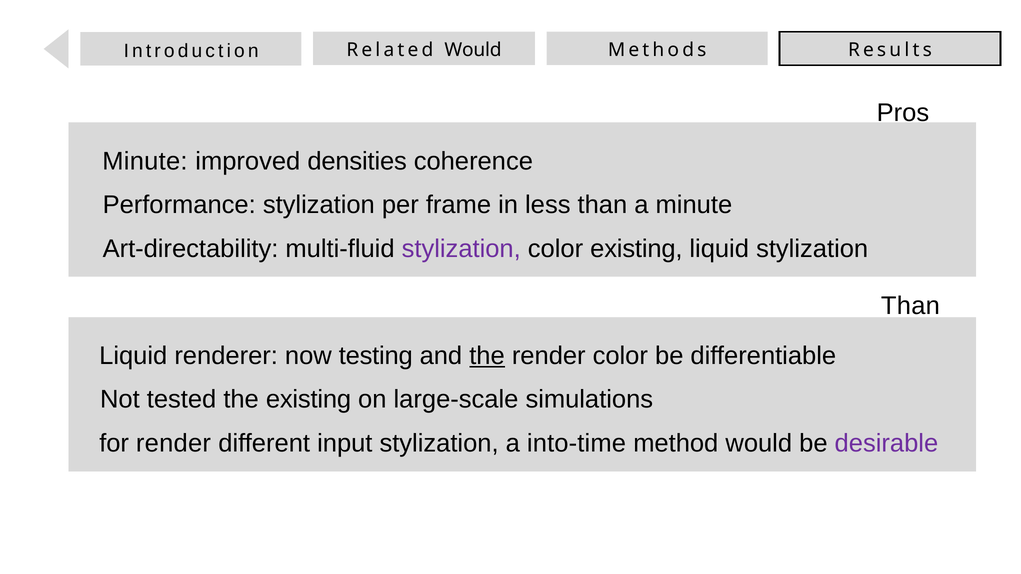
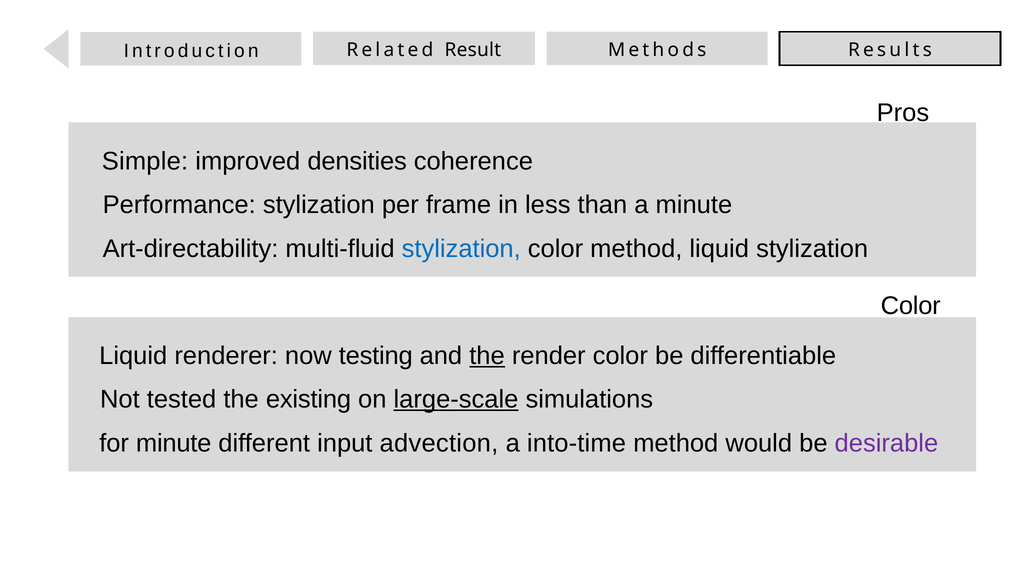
Related Would: Would -> Result
Minute at (145, 161): Minute -> Simple
stylization at (461, 249) colour: purple -> blue
color existing: existing -> method
Than at (910, 306): Than -> Color
large-scale underline: none -> present
for render: render -> minute
input stylization: stylization -> advection
